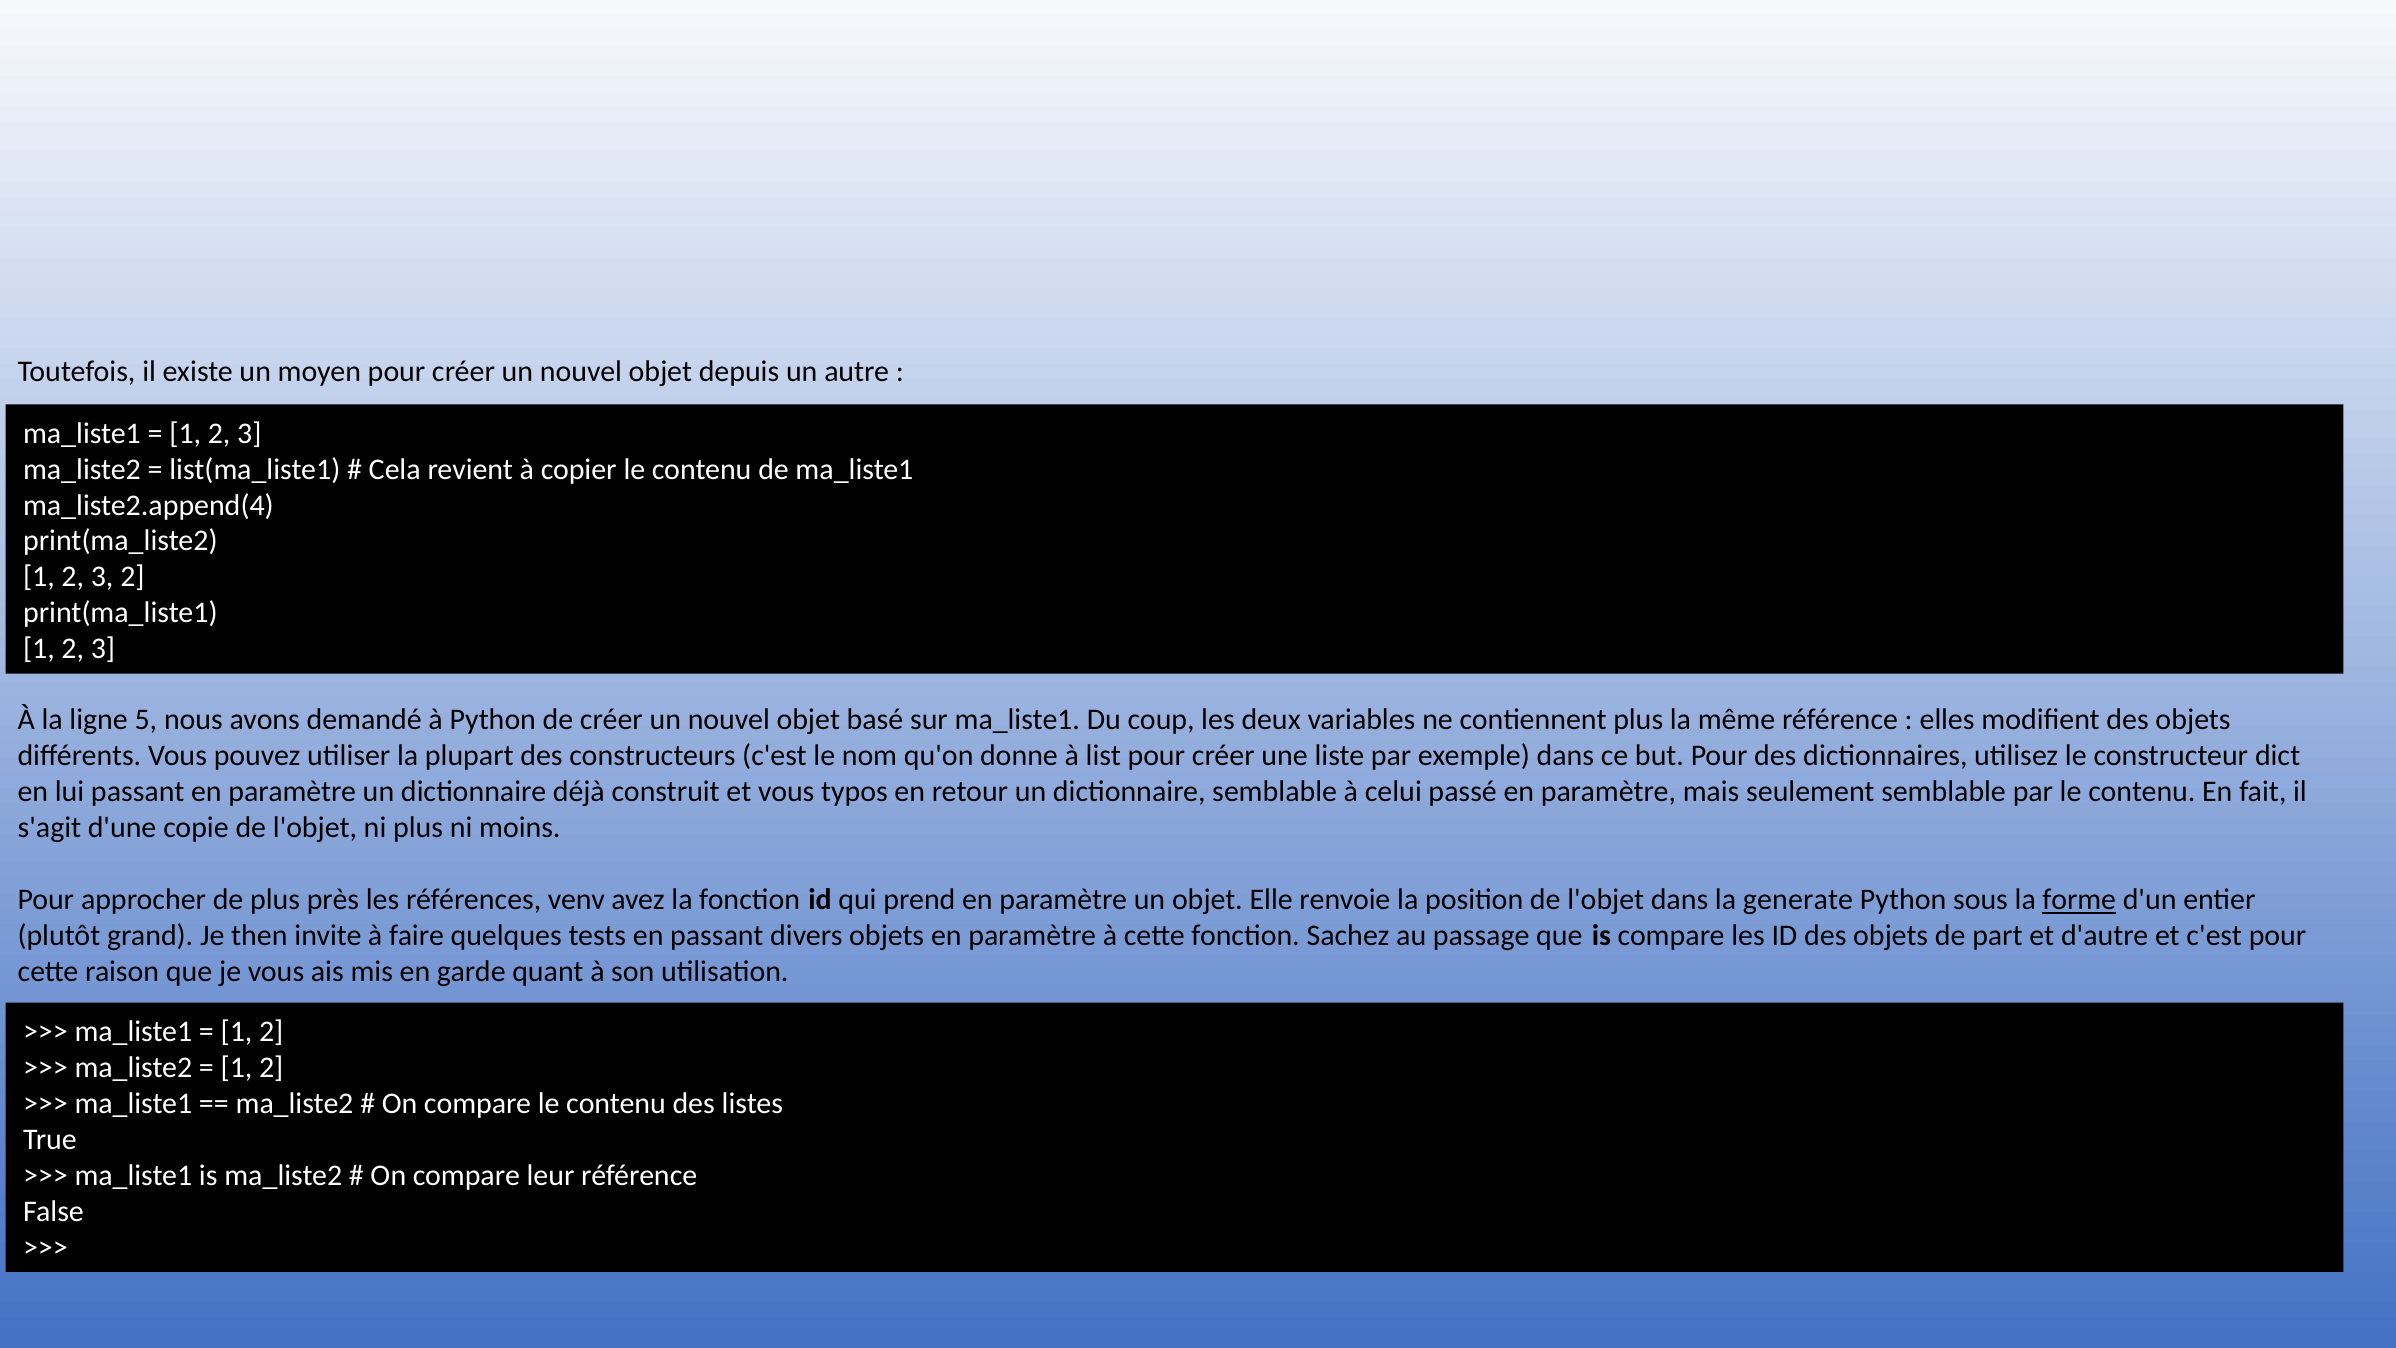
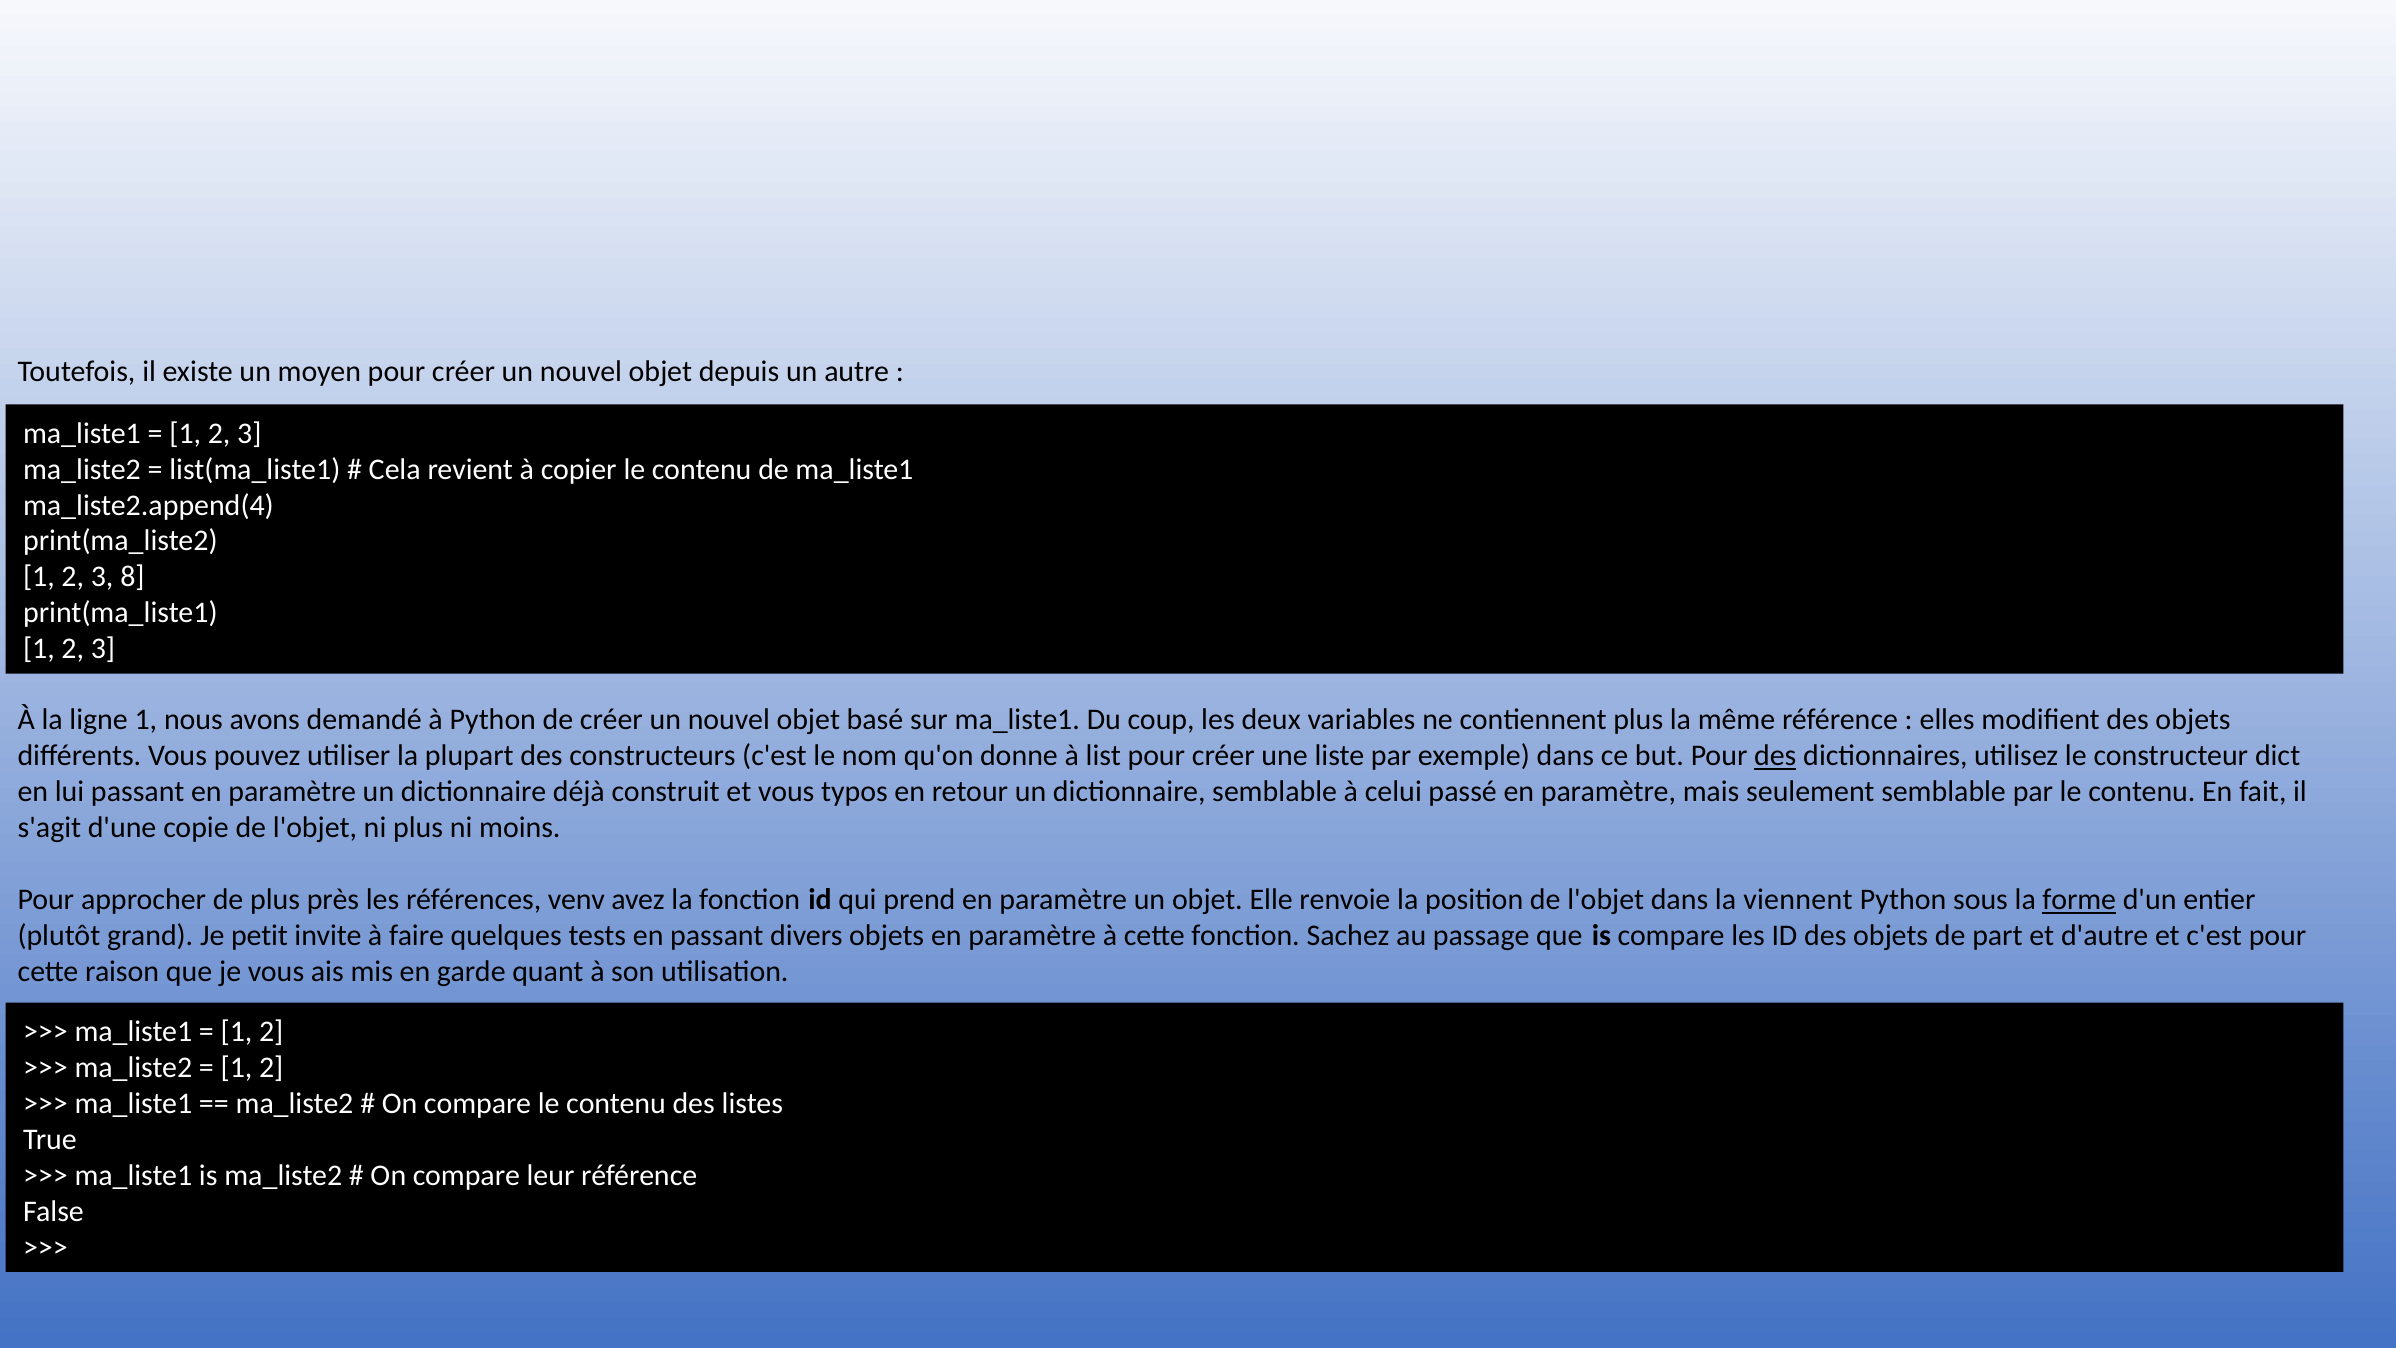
3 2: 2 -> 8
ligne 5: 5 -> 1
des at (1775, 756) underline: none -> present
generate: generate -> viennent
then: then -> petit
